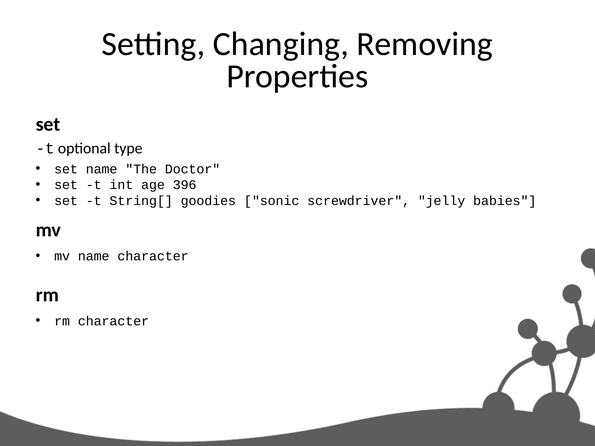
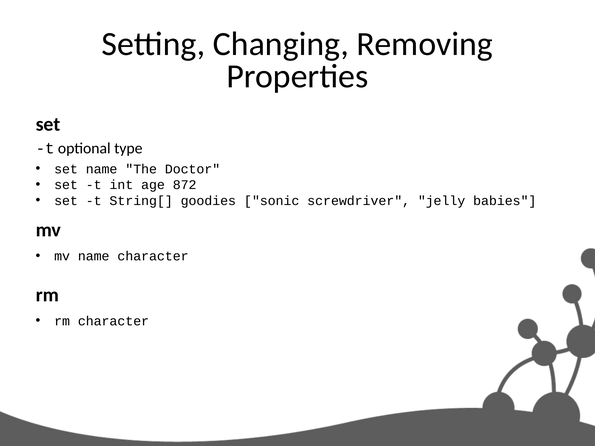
396: 396 -> 872
